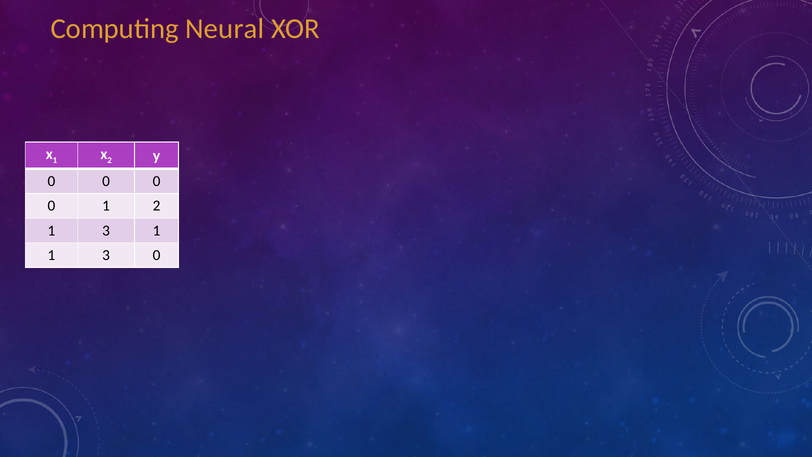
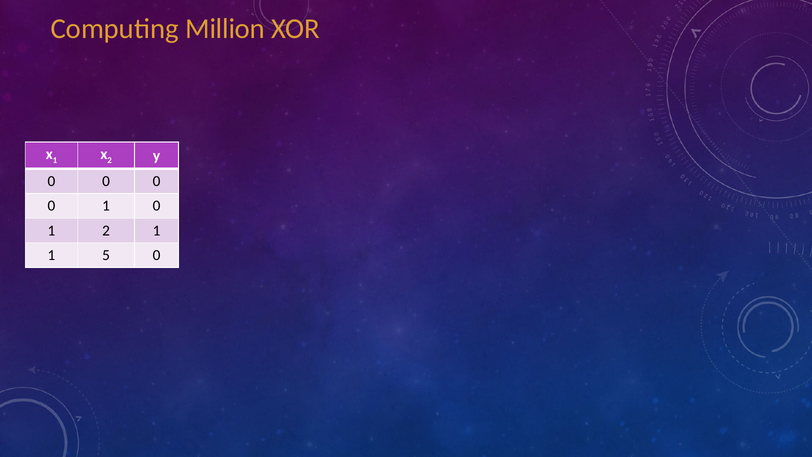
Neural: Neural -> Million
1 2: 2 -> 0
3 at (106, 231): 3 -> 2
3 at (106, 255): 3 -> 5
